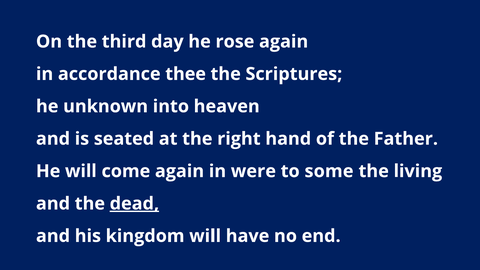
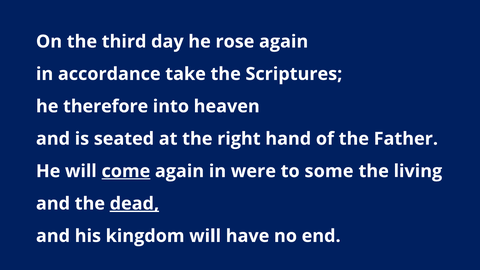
thee: thee -> take
unknown: unknown -> therefore
come underline: none -> present
